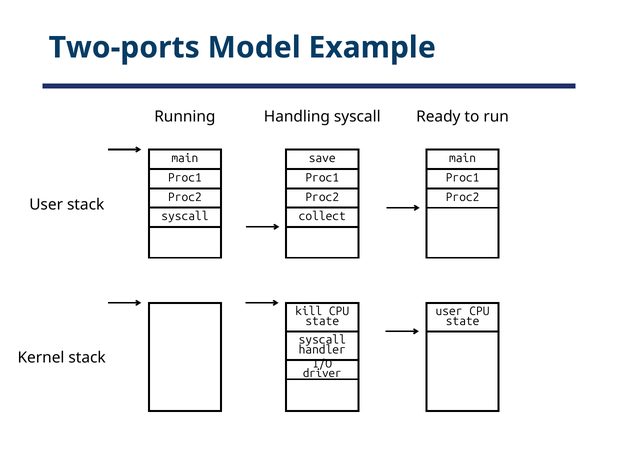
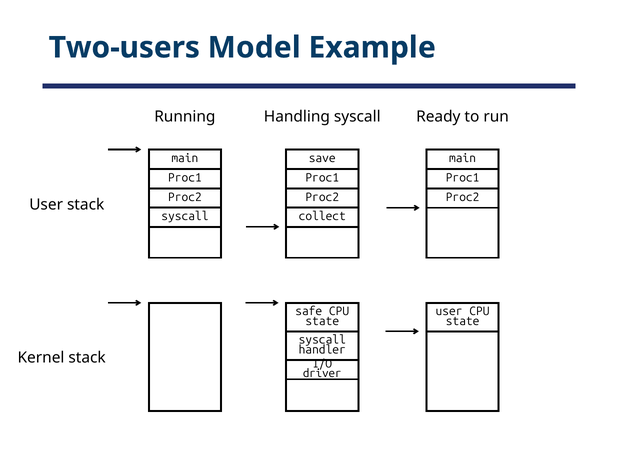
Two-ports: Two-ports -> Two-users
kill: kill -> safe
